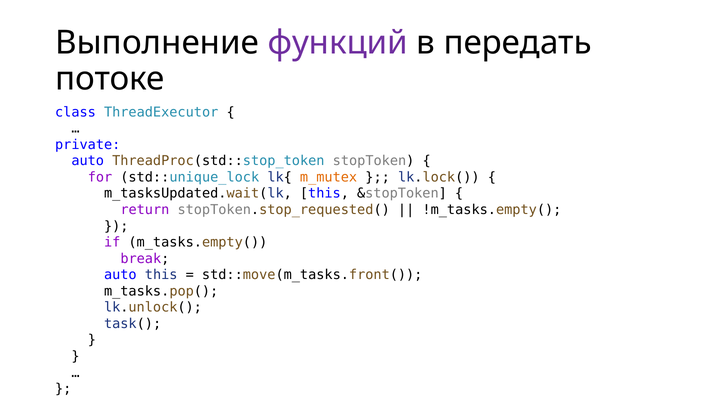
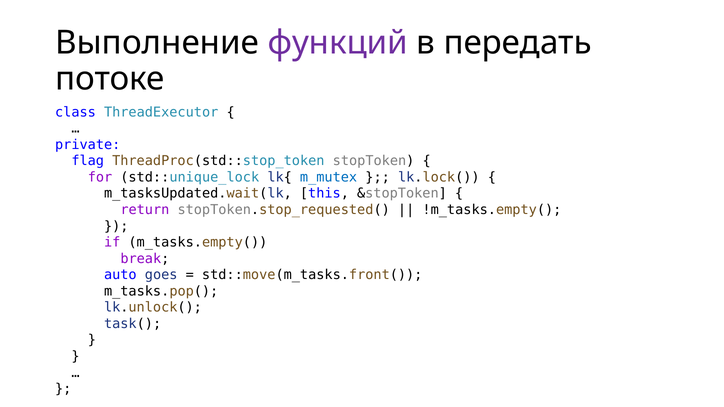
auto at (88, 161): auto -> flag
m_mutex colour: orange -> blue
auto this: this -> goes
